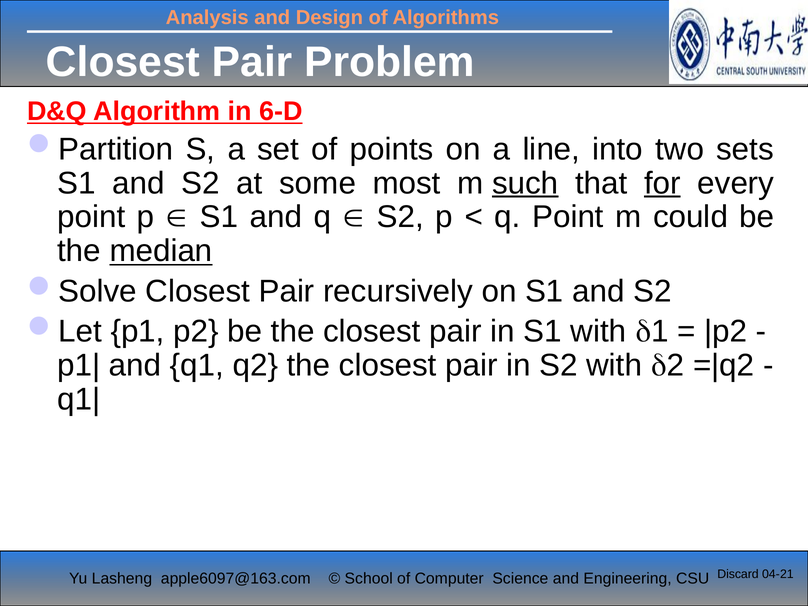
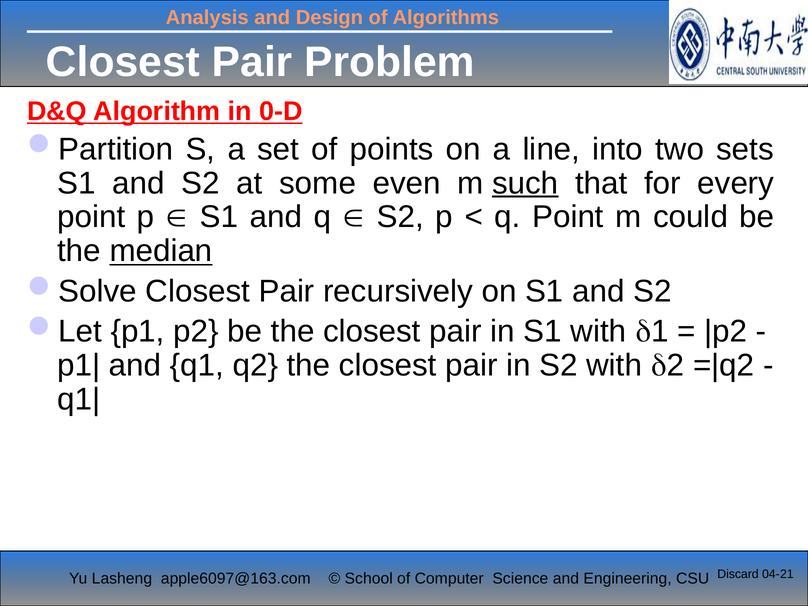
6-D: 6-D -> 0-D
most: most -> even
for underline: present -> none
